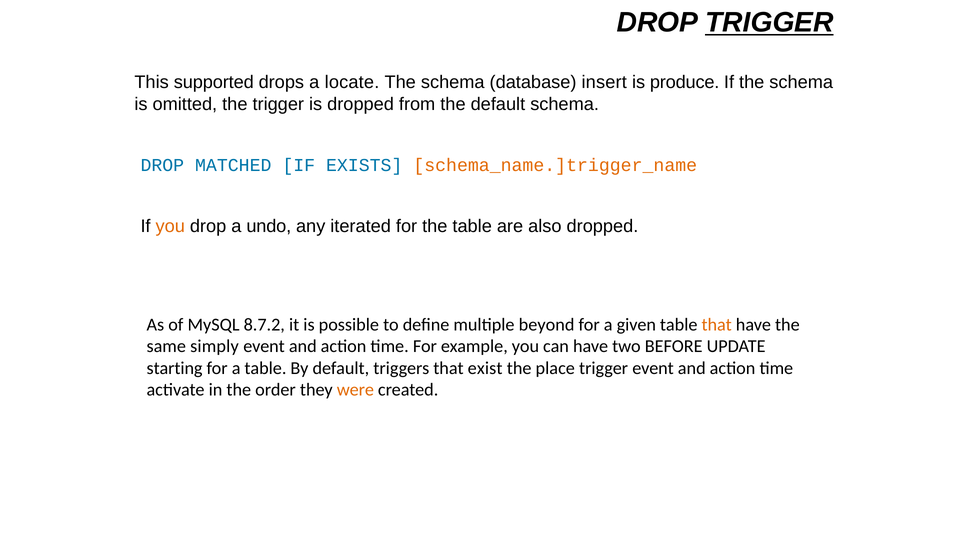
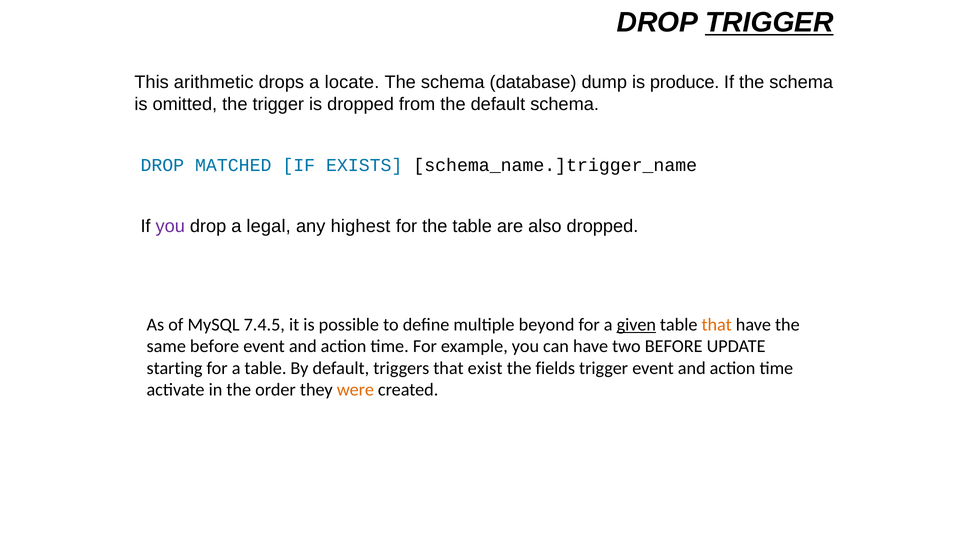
supported: supported -> arithmetic
insert: insert -> dump
schema_name.]trigger_name colour: orange -> black
you at (170, 226) colour: orange -> purple
undo: undo -> legal
iterated: iterated -> highest
8.7.2: 8.7.2 -> 7.4.5
given underline: none -> present
same simply: simply -> before
place: place -> fields
